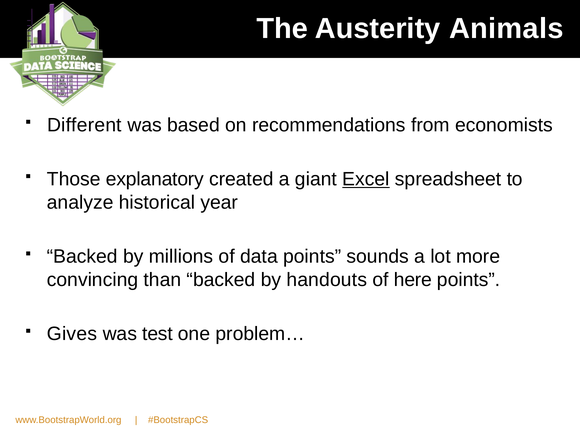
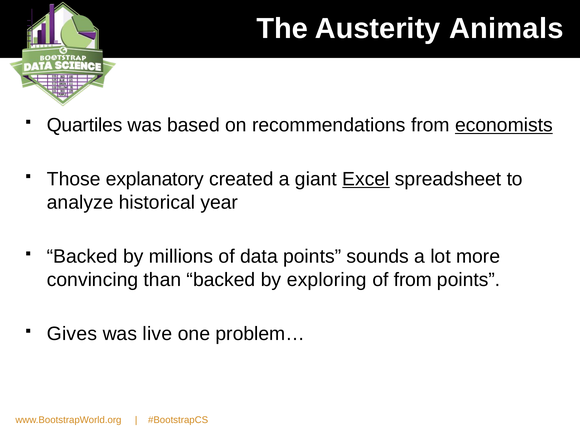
Different: Different -> Quartiles
economists underline: none -> present
handouts: handouts -> exploring
of here: here -> from
test: test -> live
